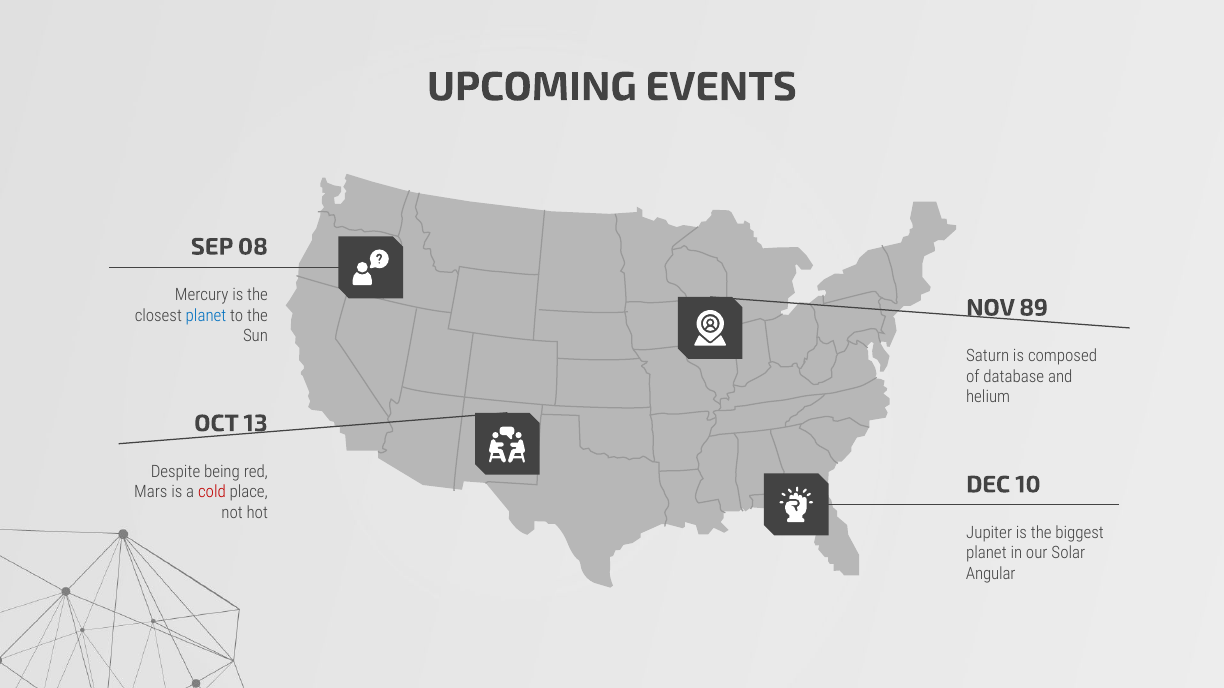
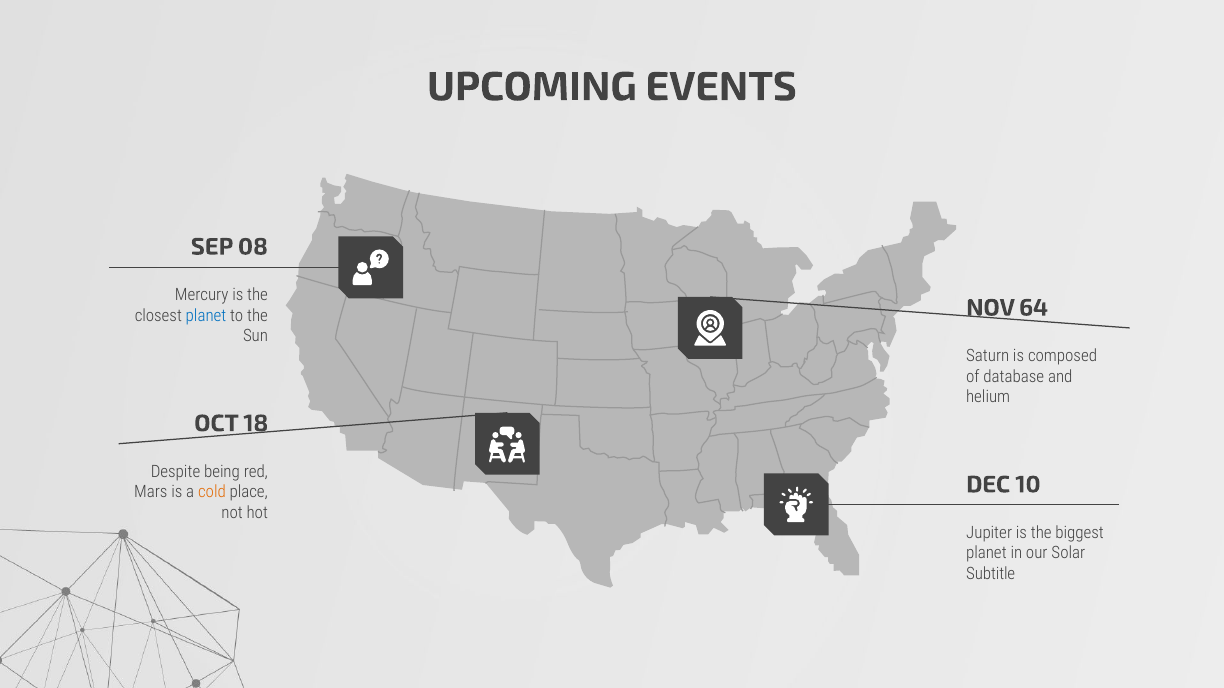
89: 89 -> 64
13: 13 -> 18
cold colour: red -> orange
Angular: Angular -> Subtitle
